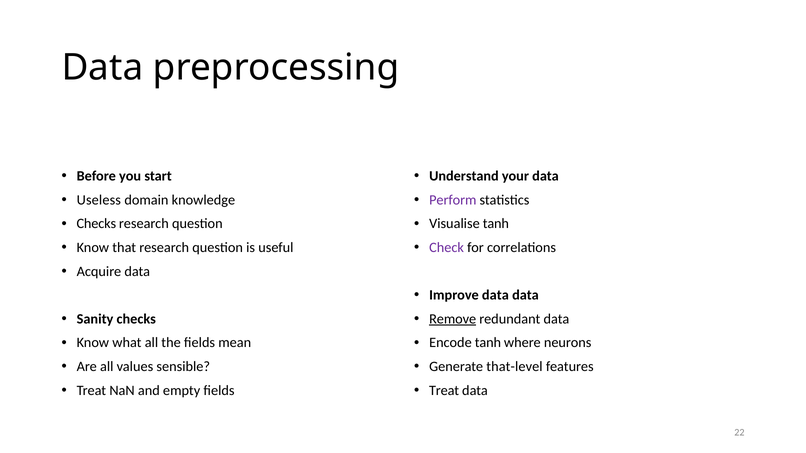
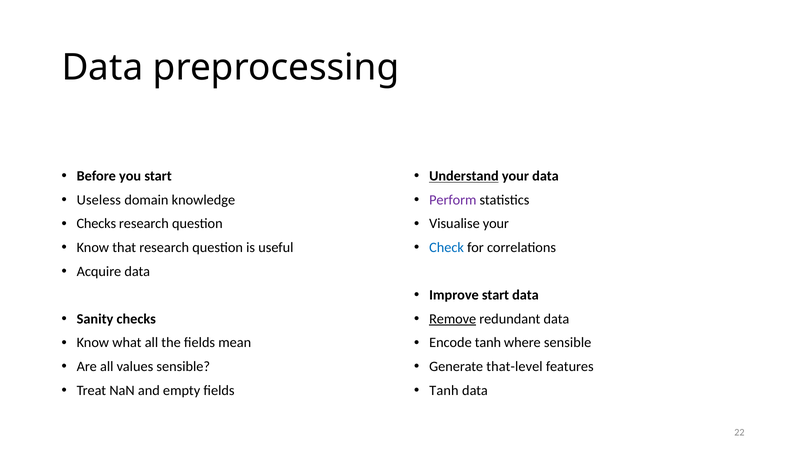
Understand underline: none -> present
Visualise tanh: tanh -> your
Check colour: purple -> blue
Improve data: data -> start
where neurons: neurons -> sensible
Treat at (444, 391): Treat -> Tanh
